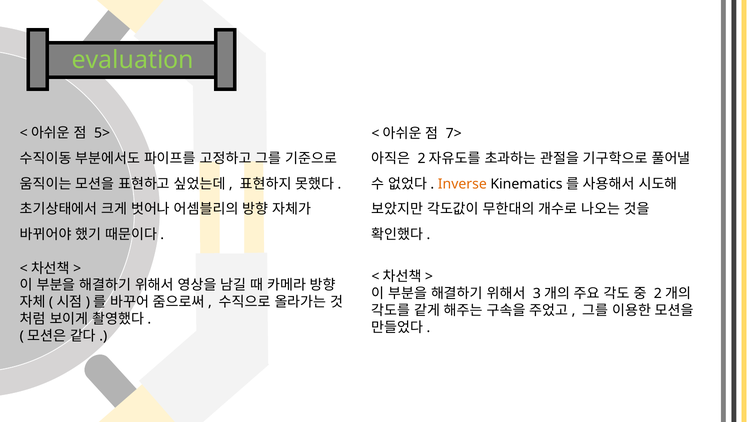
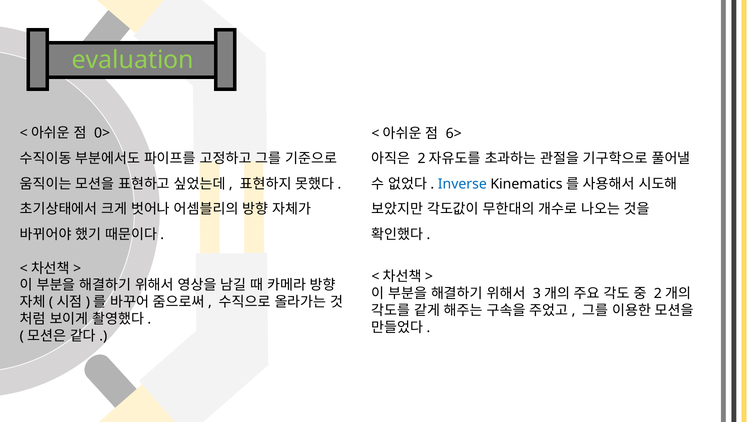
5>: 5> -> 0>
7>: 7> -> 6>
Inverse colour: orange -> blue
